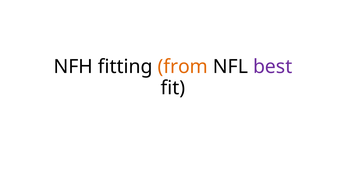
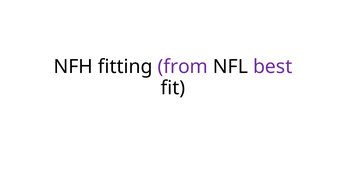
from colour: orange -> purple
